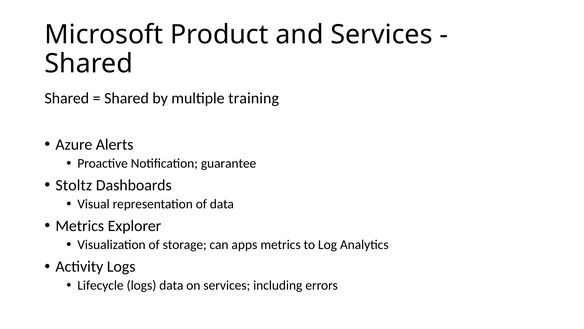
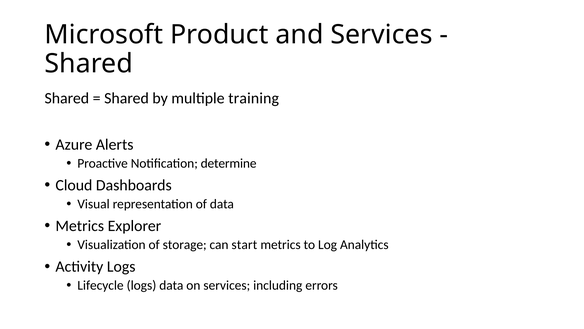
guarantee: guarantee -> determine
Stoltz: Stoltz -> Cloud
apps: apps -> start
